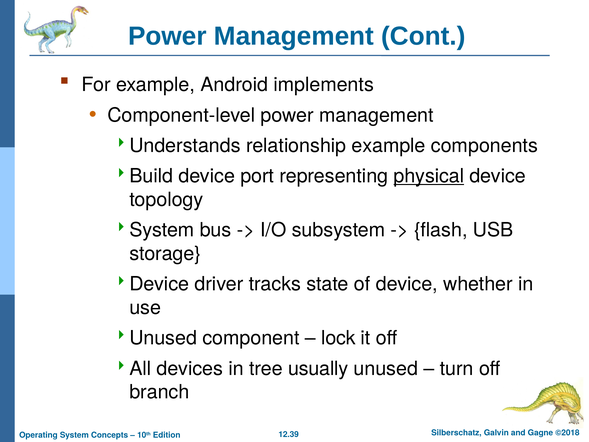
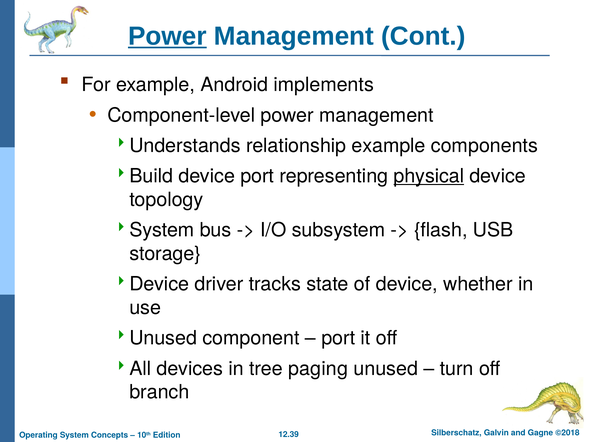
Power at (167, 36) underline: none -> present
lock at (338, 338): lock -> port
usually: usually -> paging
